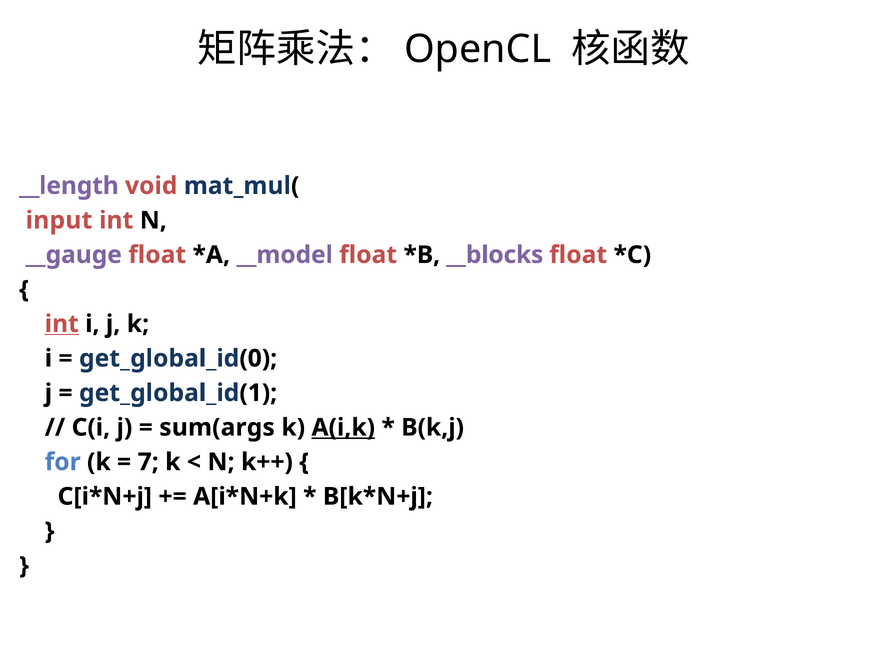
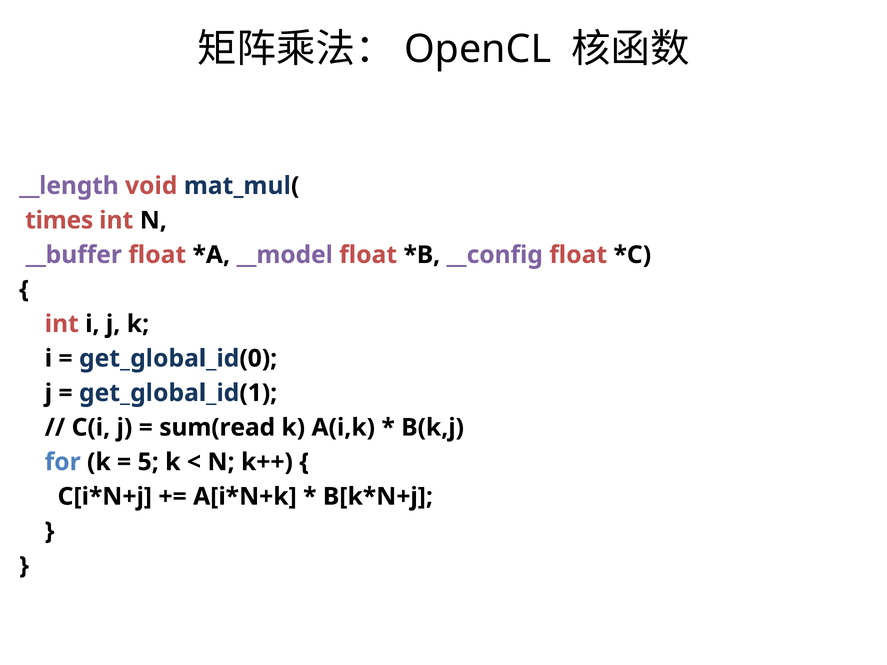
input: input -> times
__gauge: __gauge -> __buffer
__blocks: __blocks -> __config
int at (62, 324) underline: present -> none
sum(args: sum(args -> sum(read
A(i,k underline: present -> none
7: 7 -> 5
